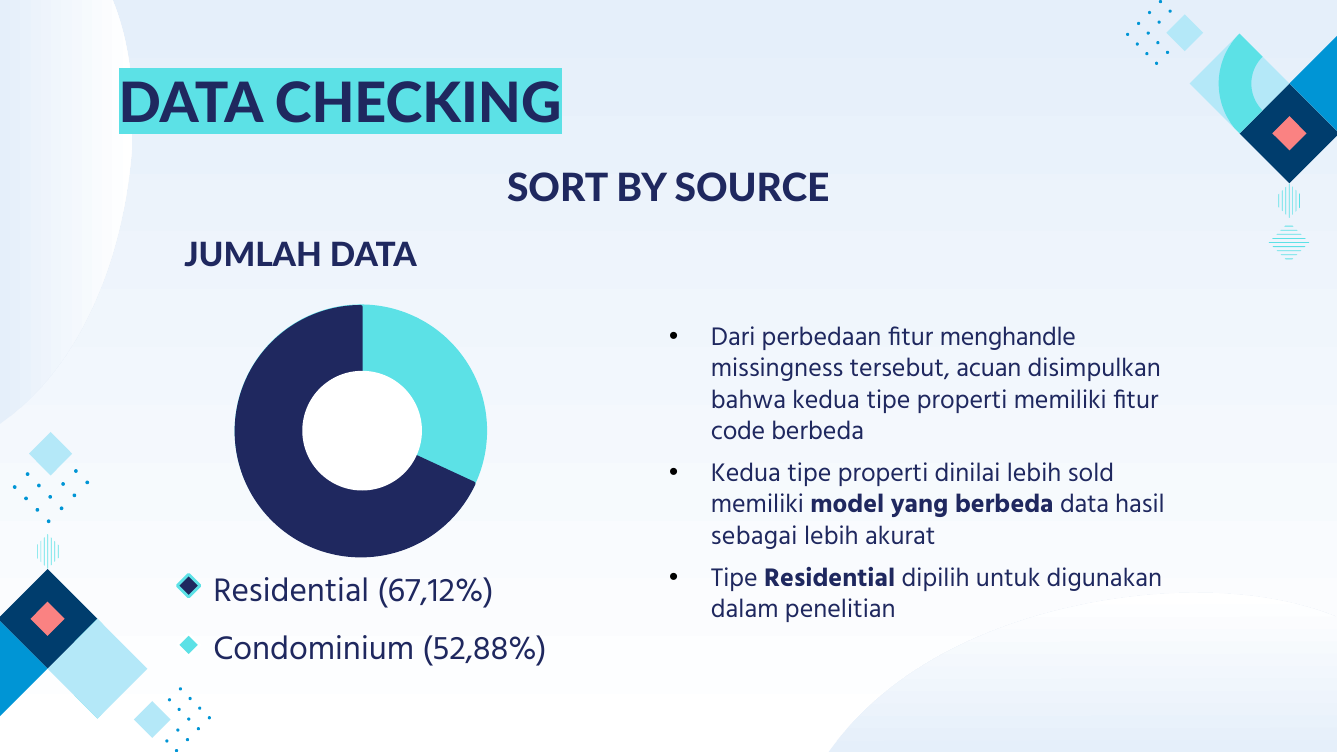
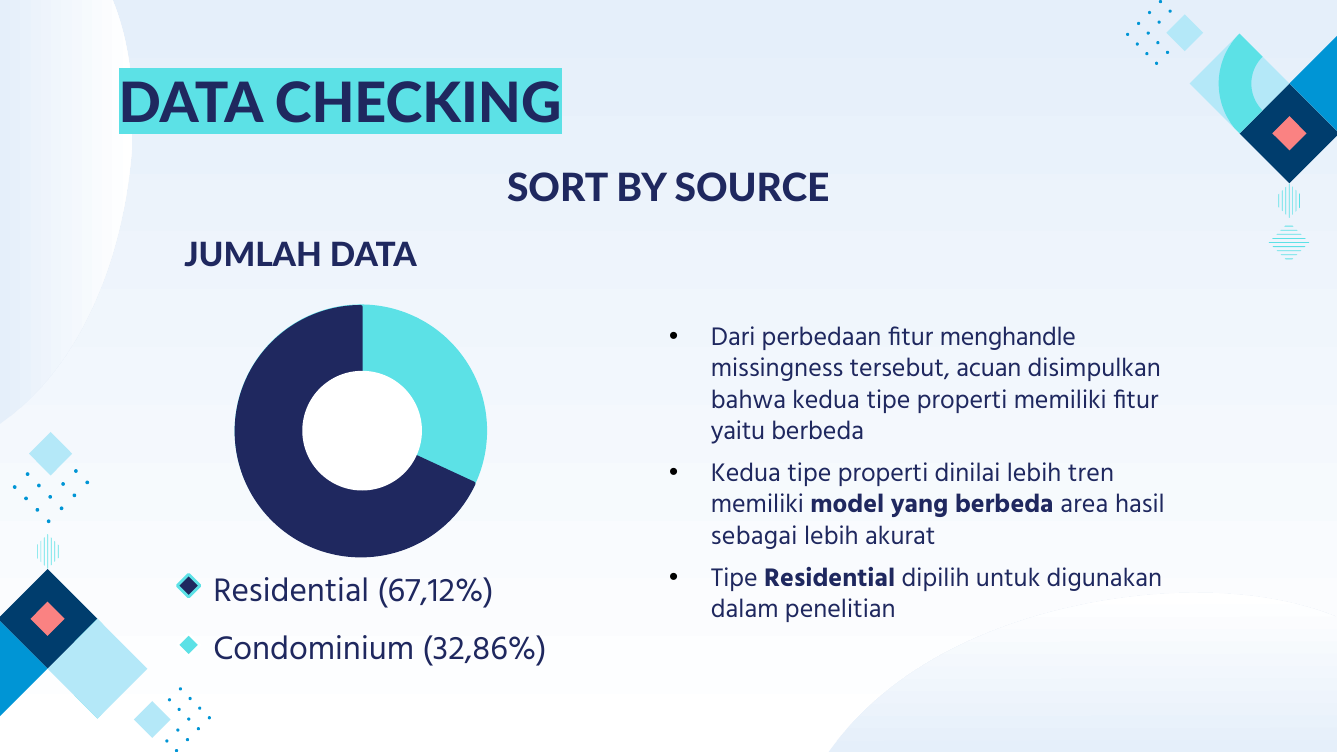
code: code -> yaitu
sold: sold -> tren
berbeda data: data -> area
52,88%: 52,88% -> 32,86%
